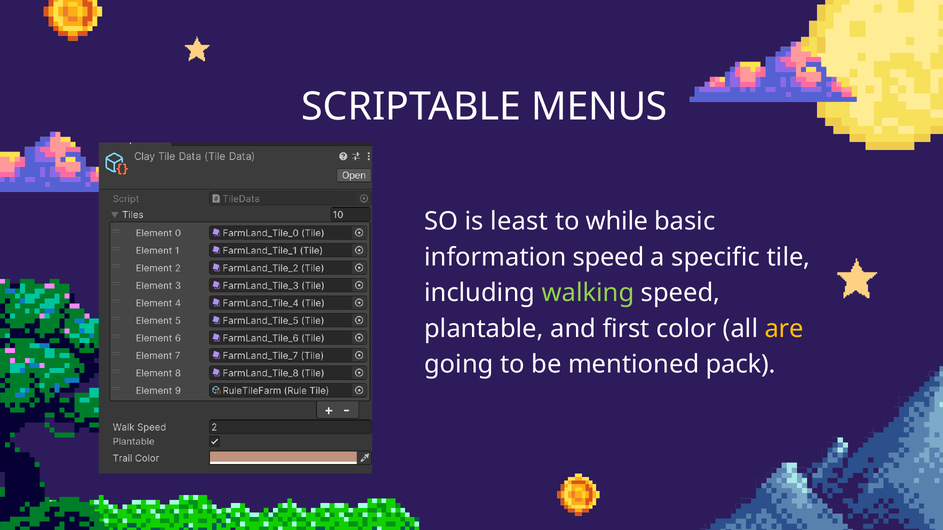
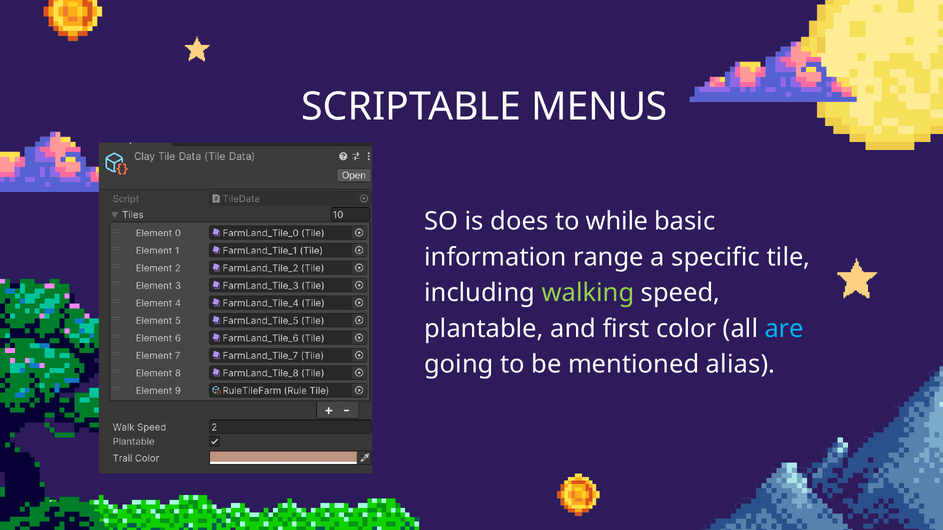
least: least -> does
information speed: speed -> range
are colour: yellow -> light blue
pack: pack -> alias
